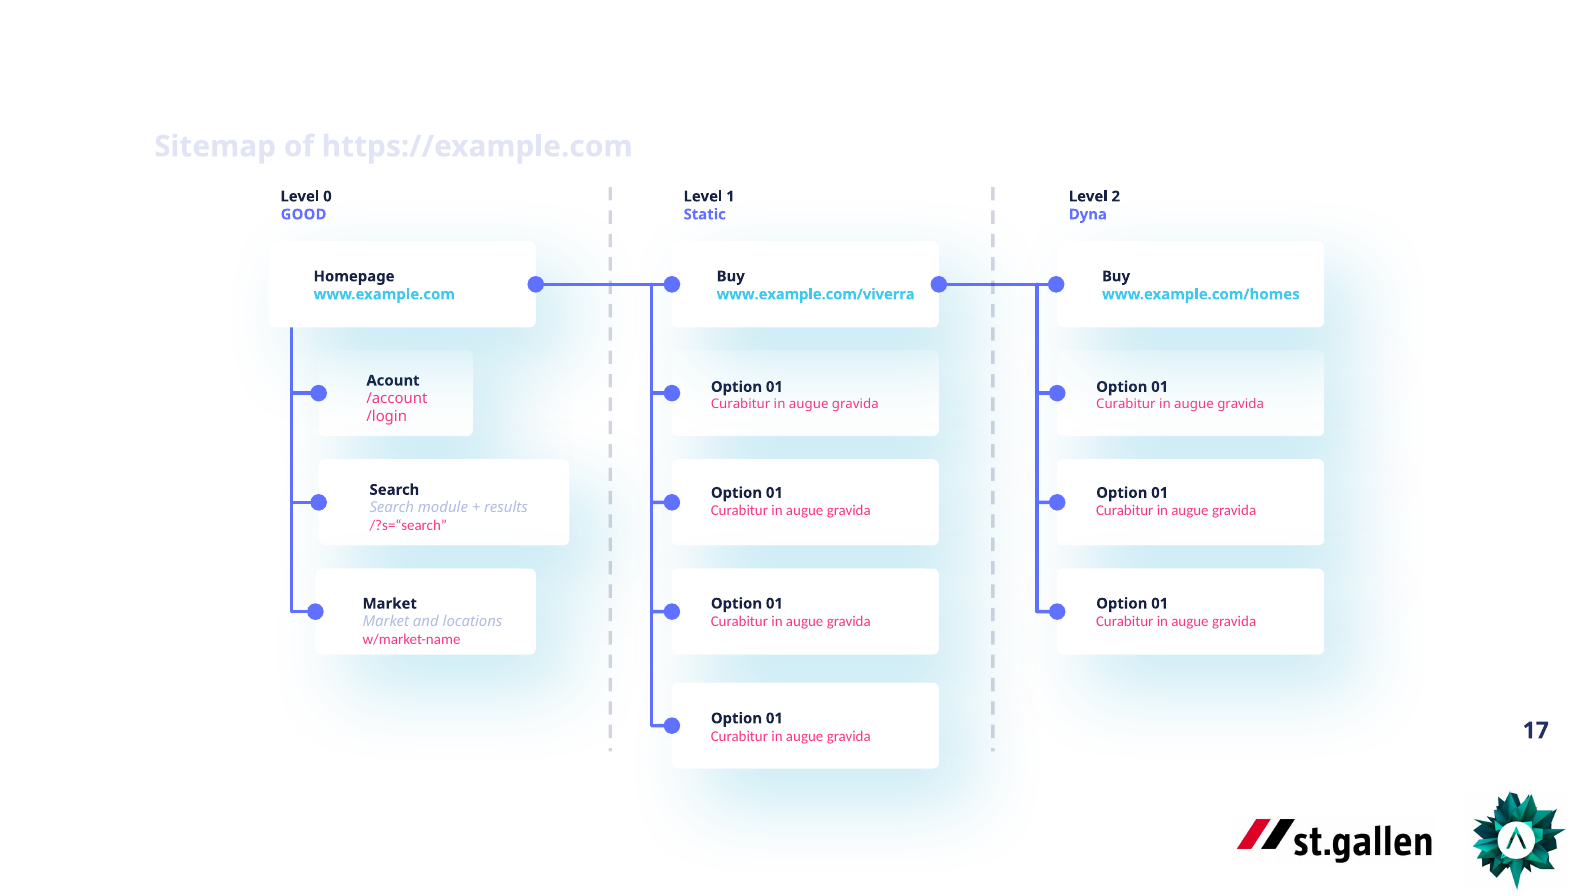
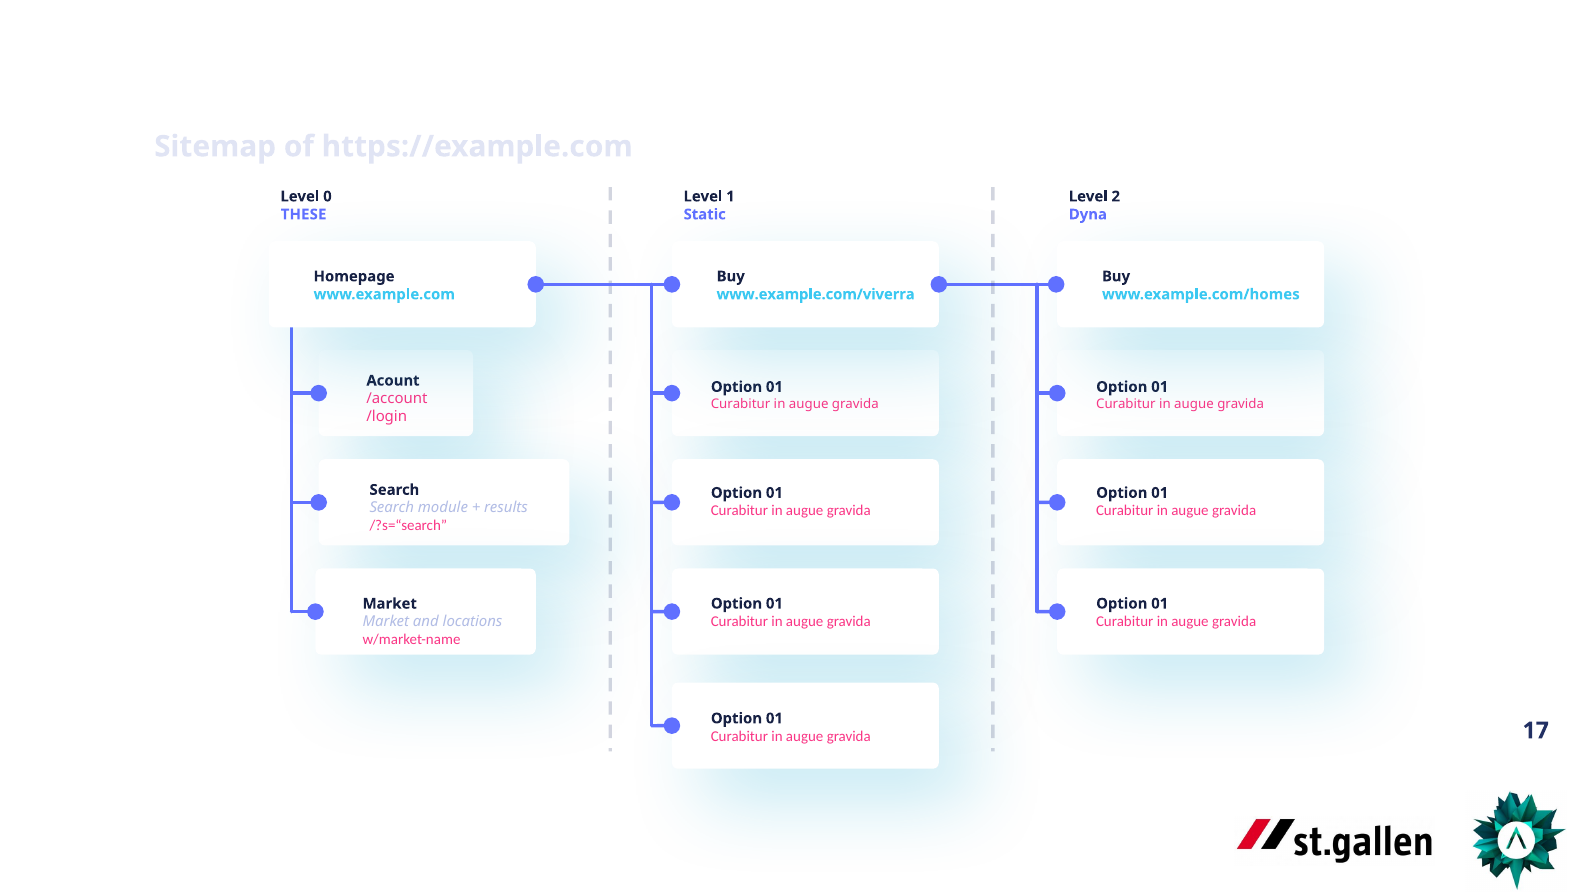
GOOD: GOOD -> THESE
